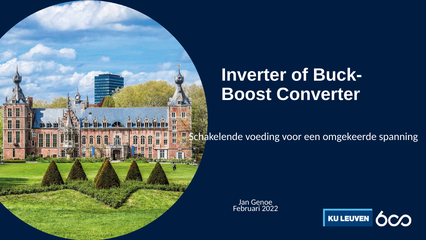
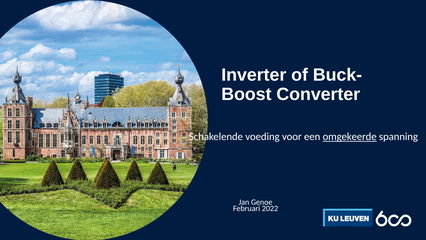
omgekeerde underline: none -> present
